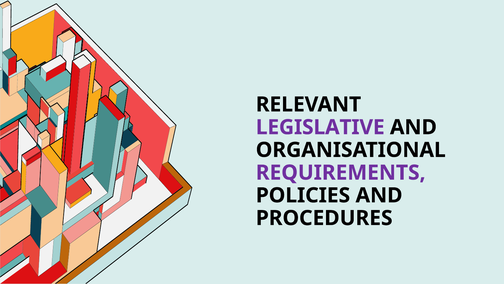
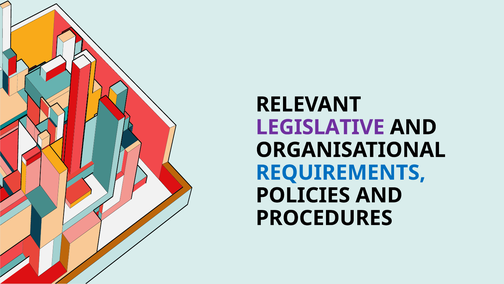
REQUIREMENTS colour: purple -> blue
